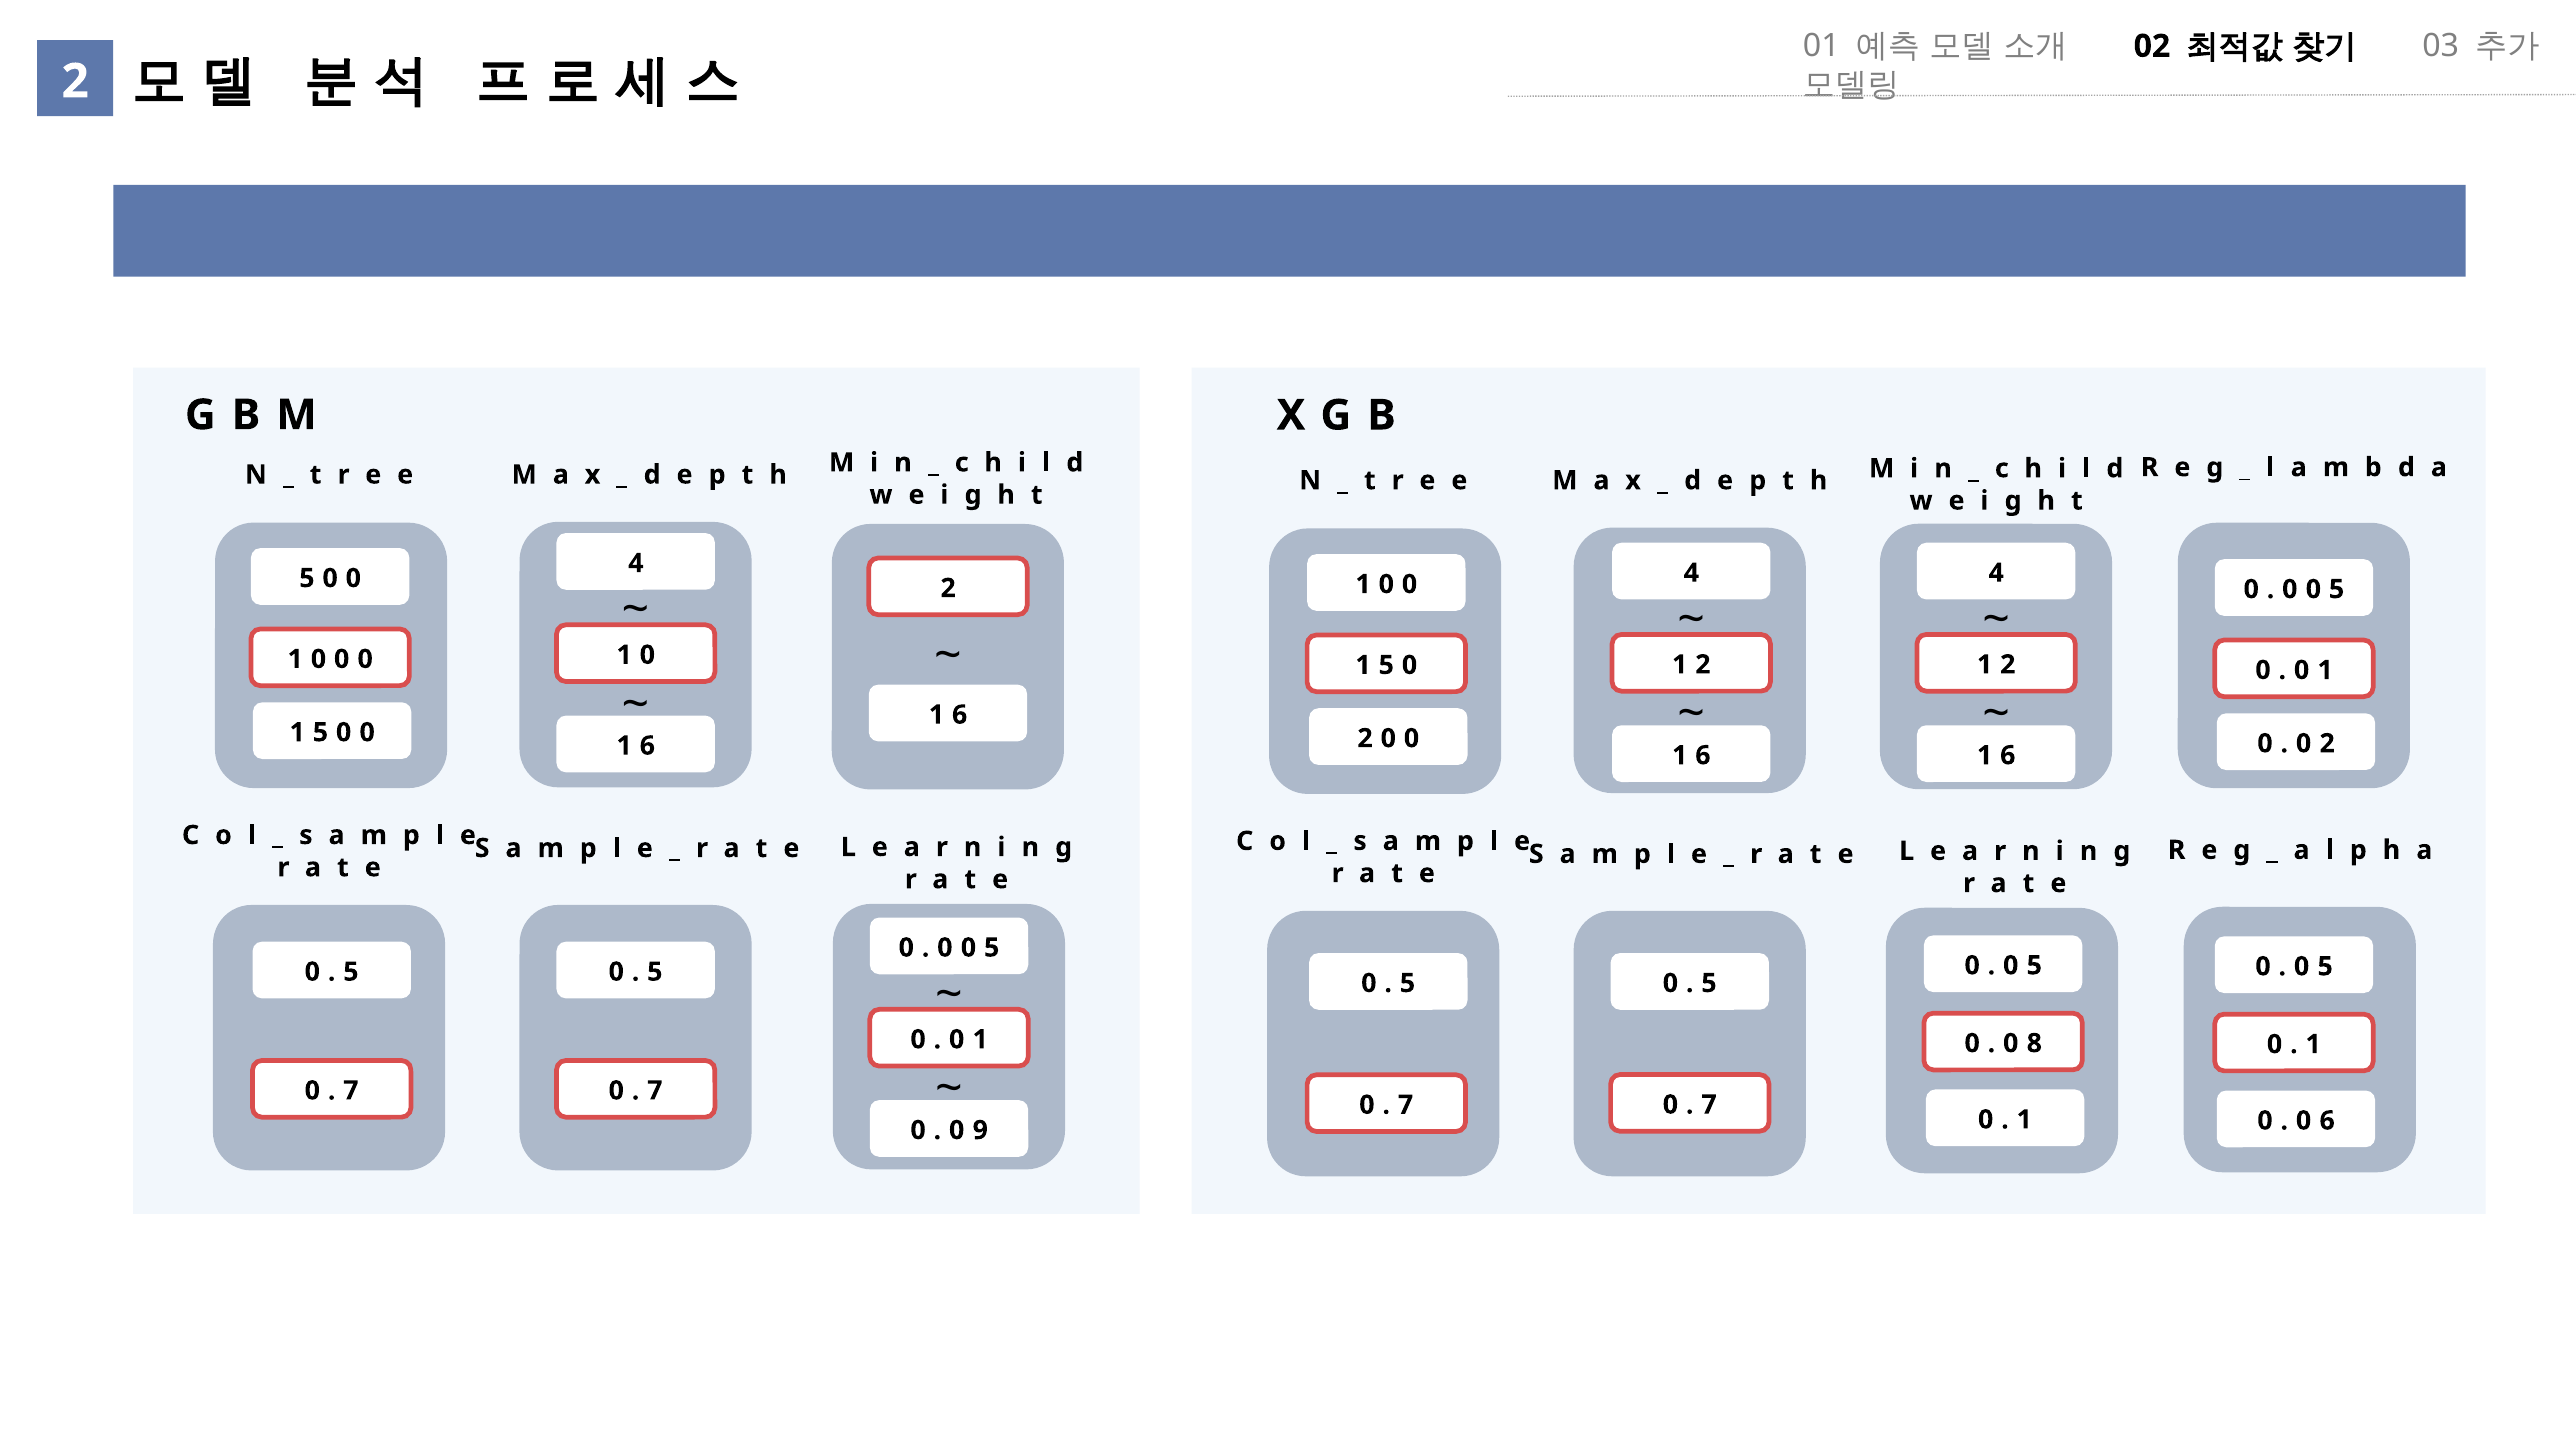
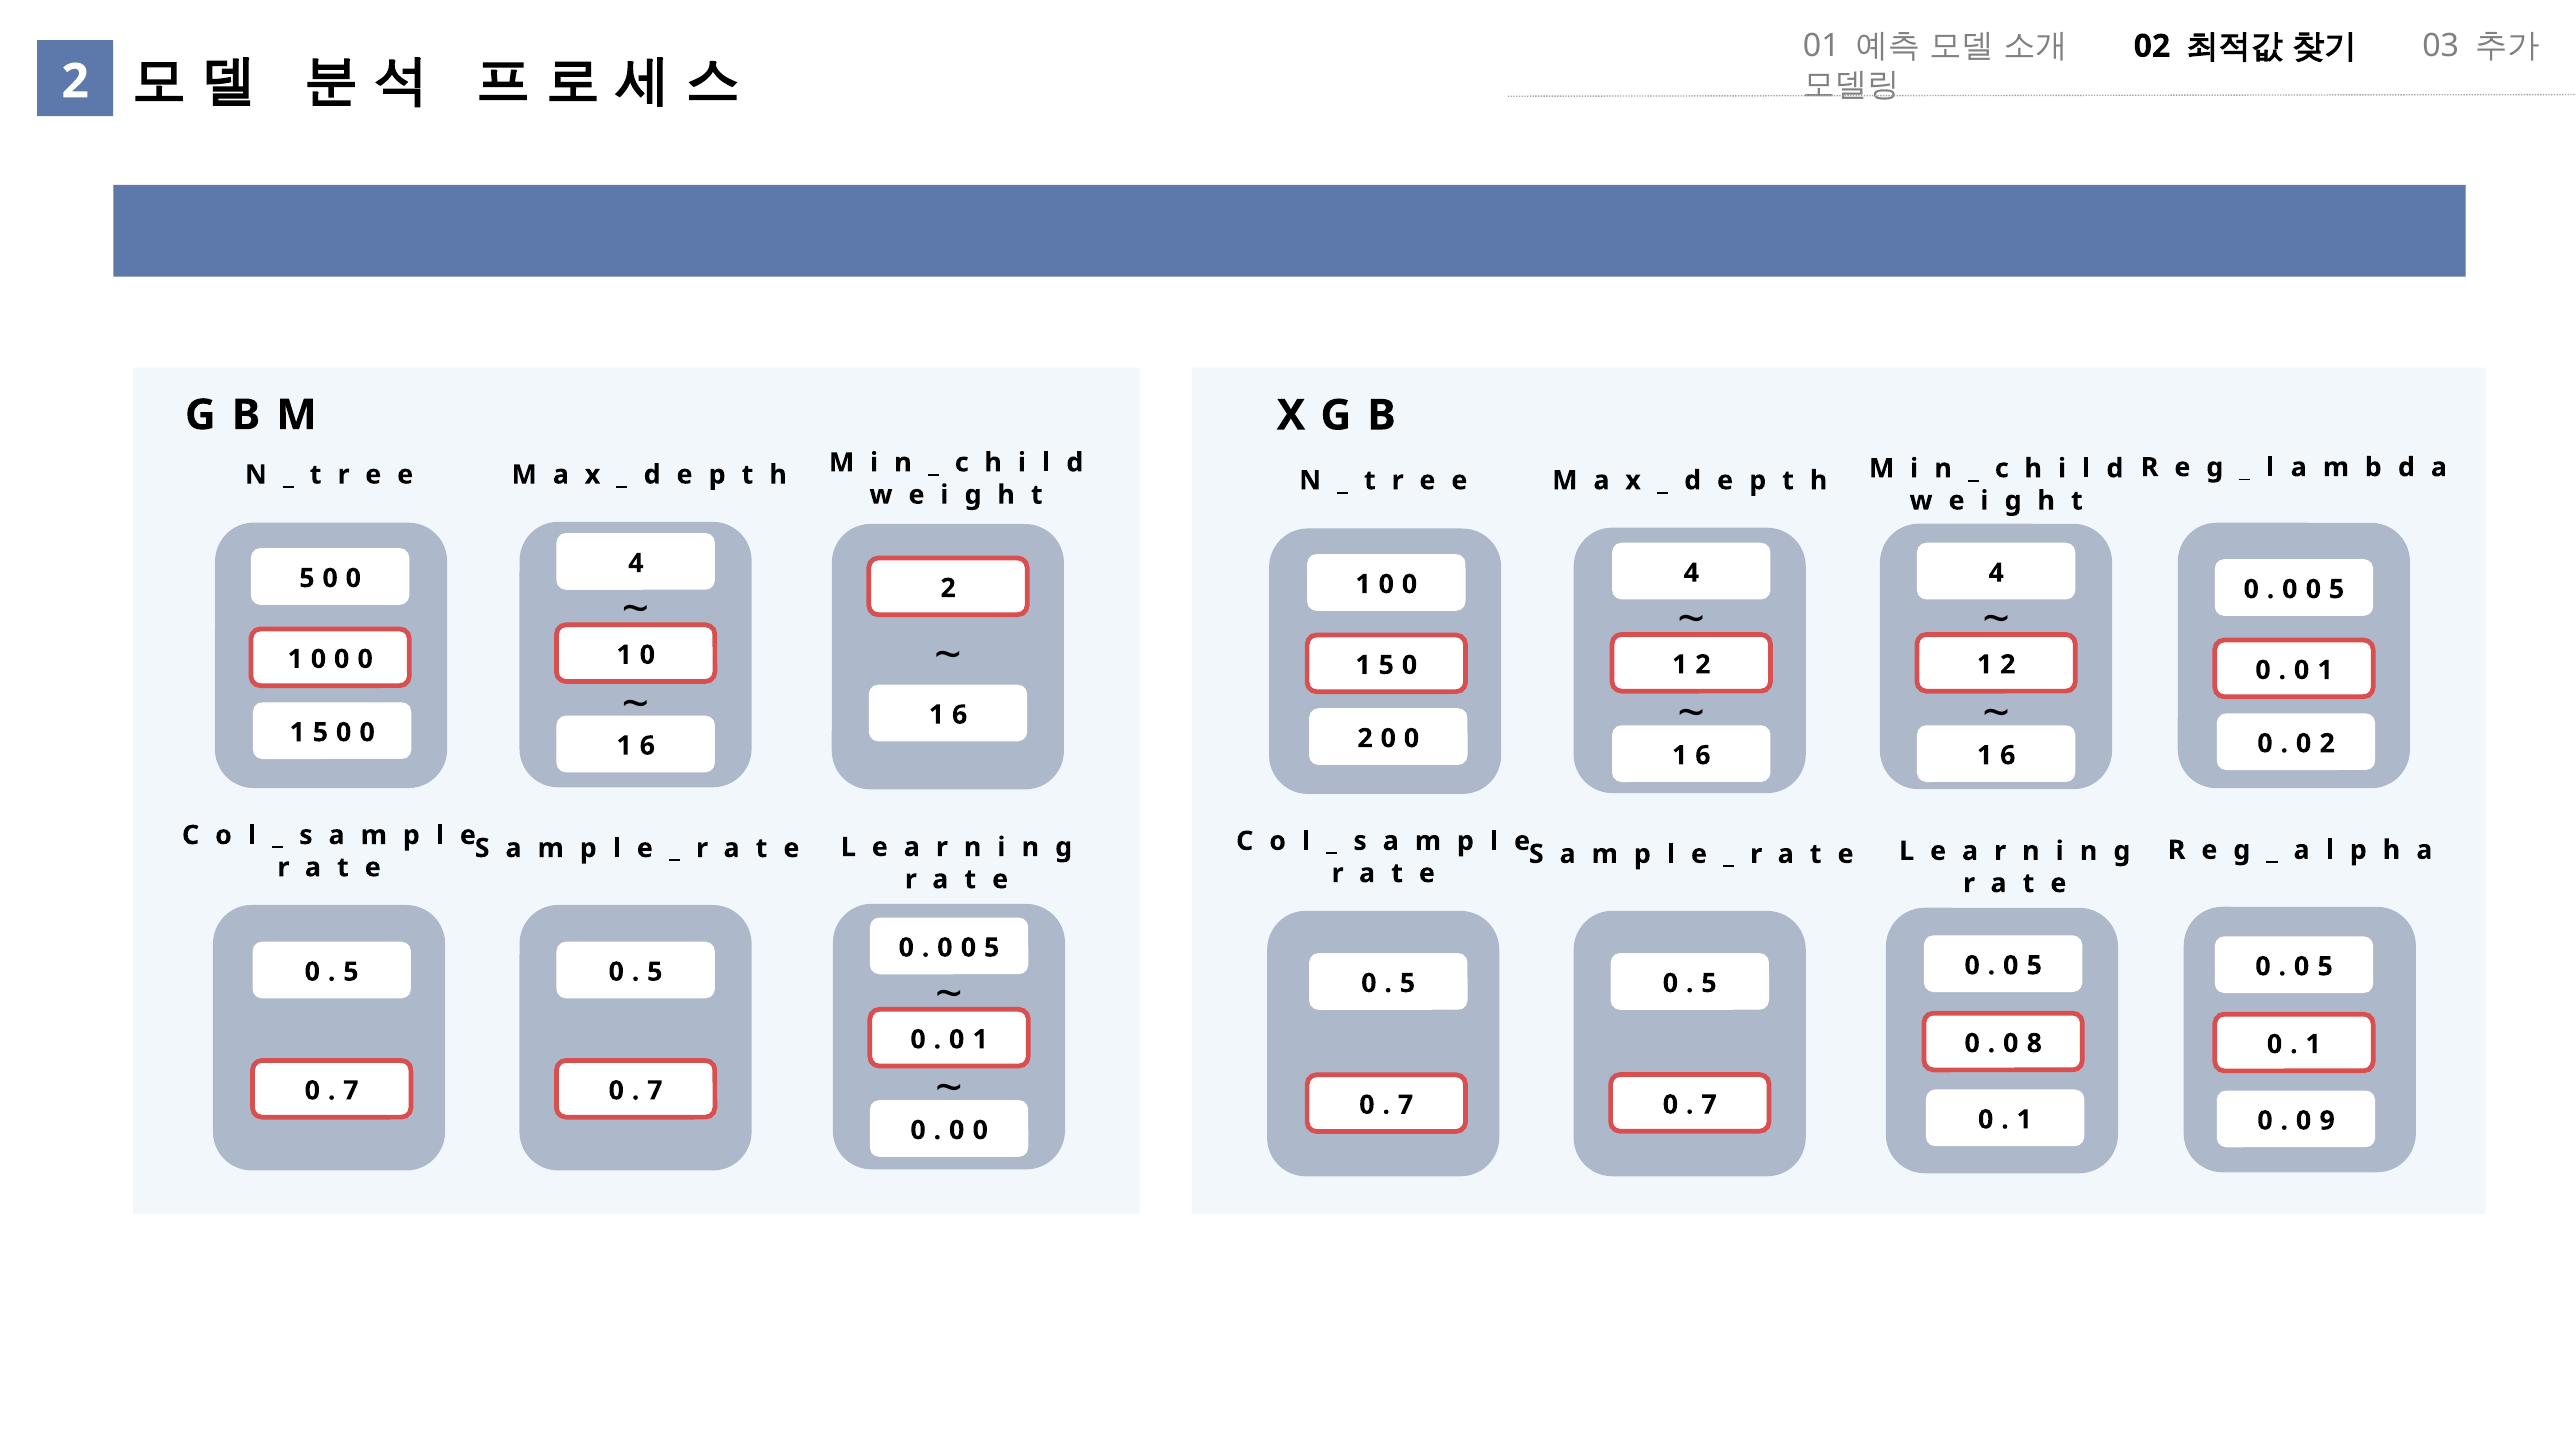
6 at (2327, 1121): 6 -> 9
9 at (980, 1130): 9 -> 0
